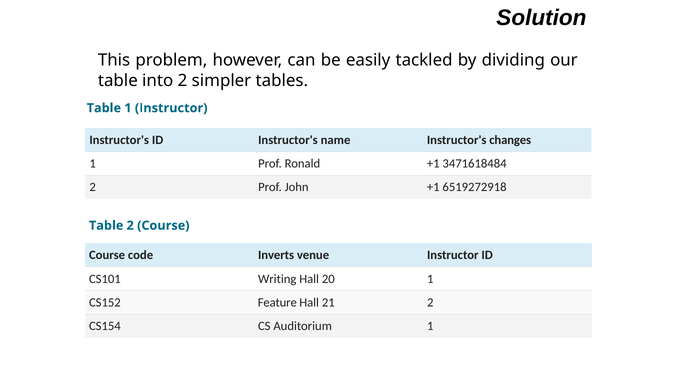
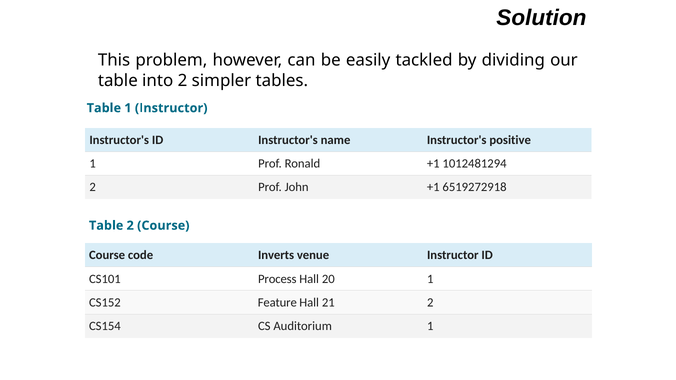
changes: changes -> positive
3471618484: 3471618484 -> 1012481294
Writing: Writing -> Process
